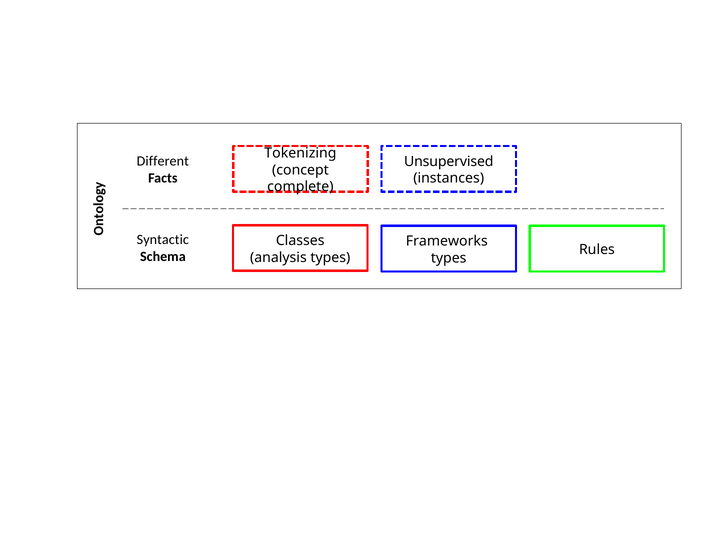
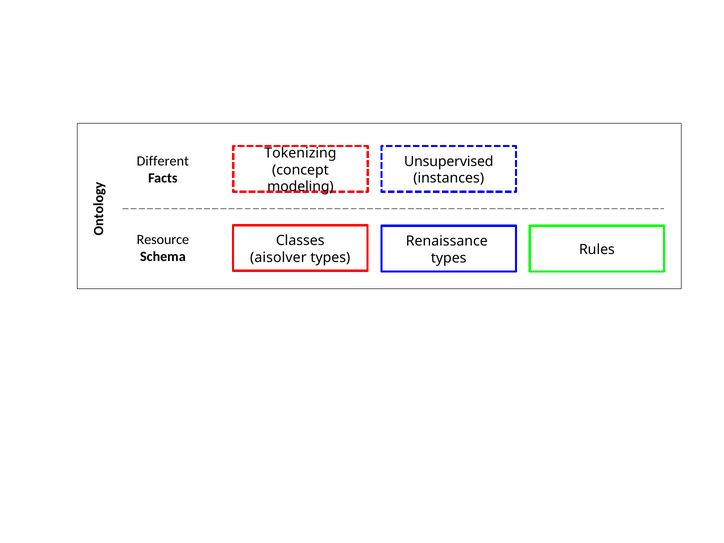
complete: complete -> modeling
Syntactic: Syntactic -> Resource
Frameworks: Frameworks -> Renaissance
analysis: analysis -> aisolver
